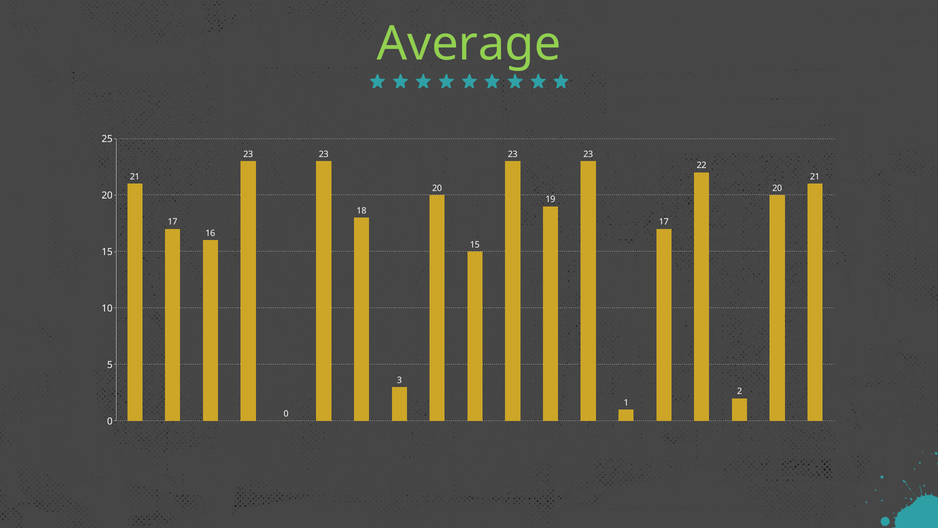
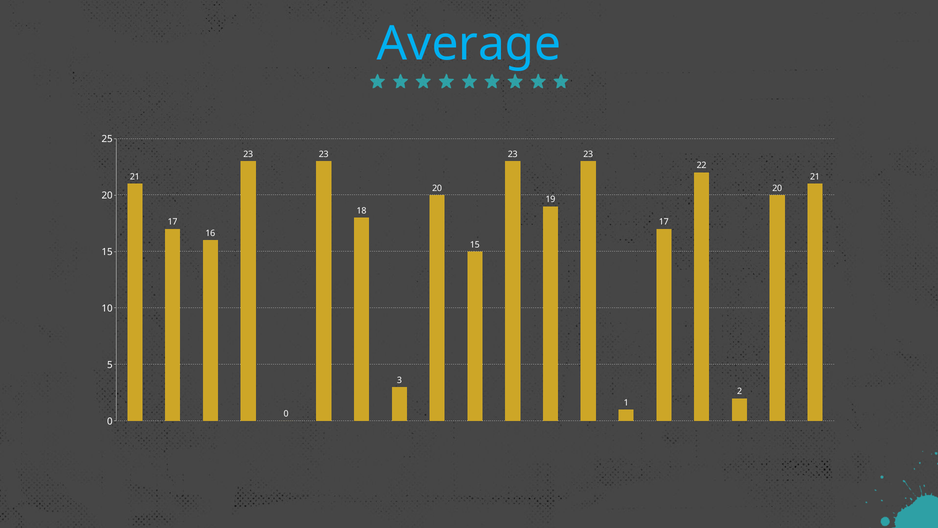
Average colour: light green -> light blue
